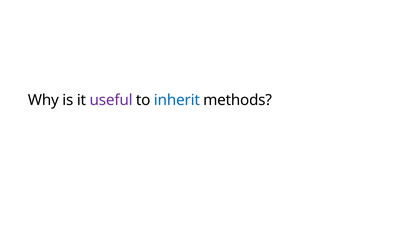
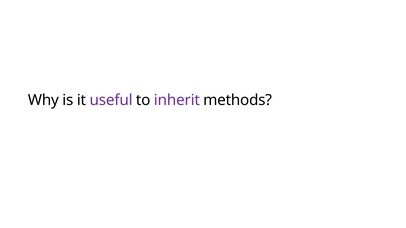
inherit colour: blue -> purple
